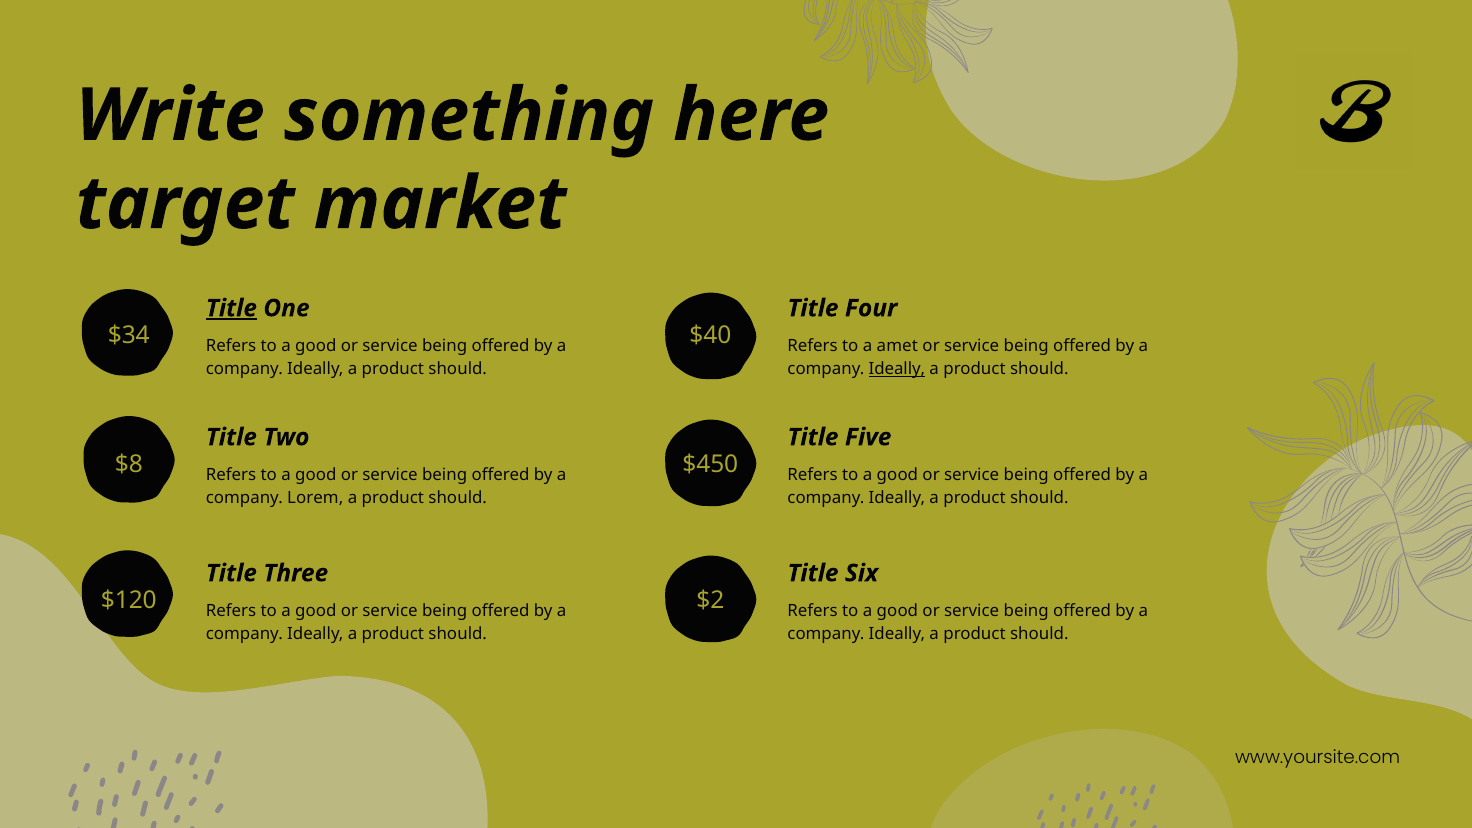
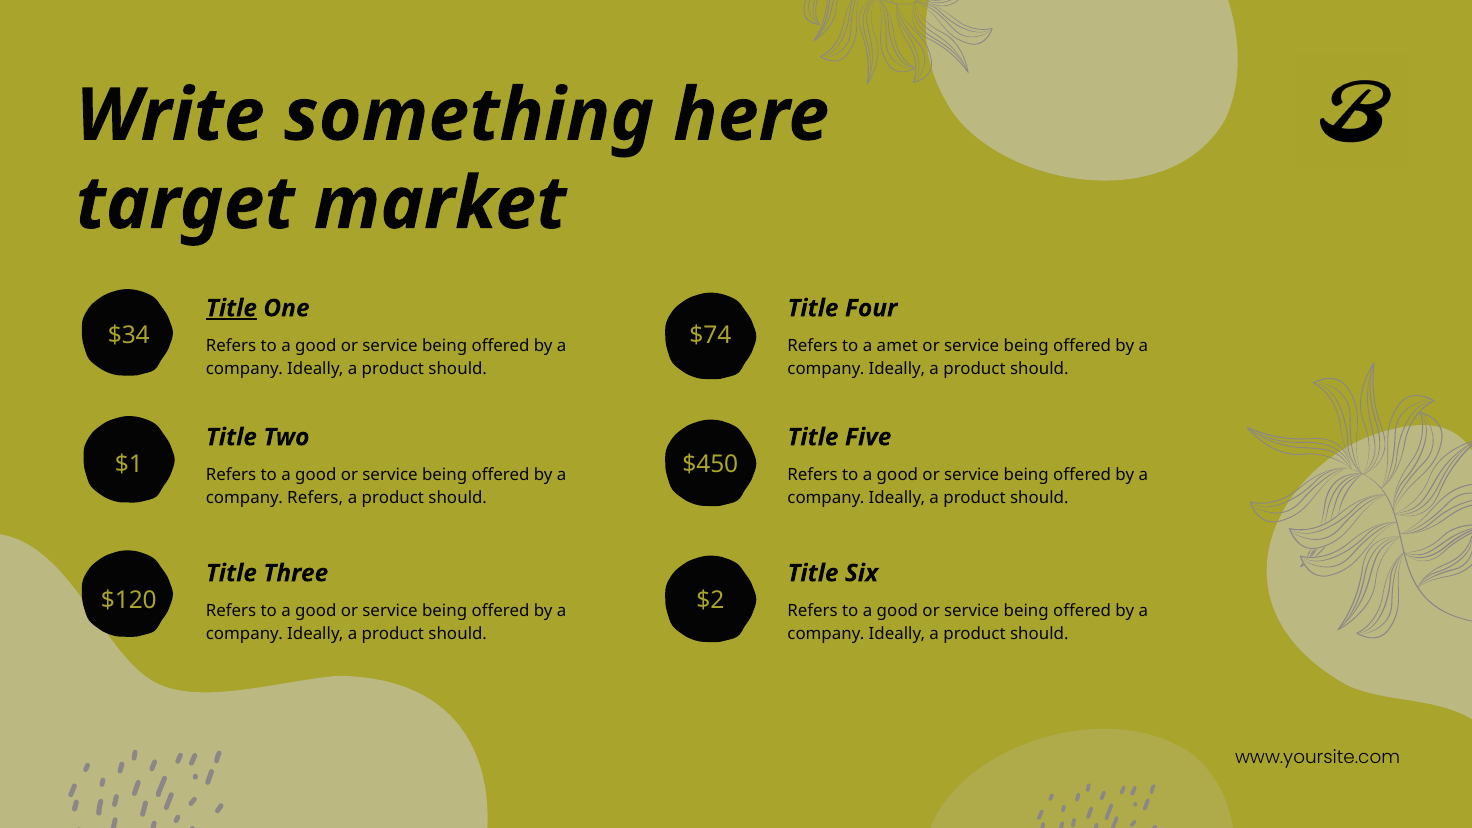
$40: $40 -> $74
Ideally at (897, 369) underline: present -> none
$8: $8 -> $1
company Lorem: Lorem -> Refers
